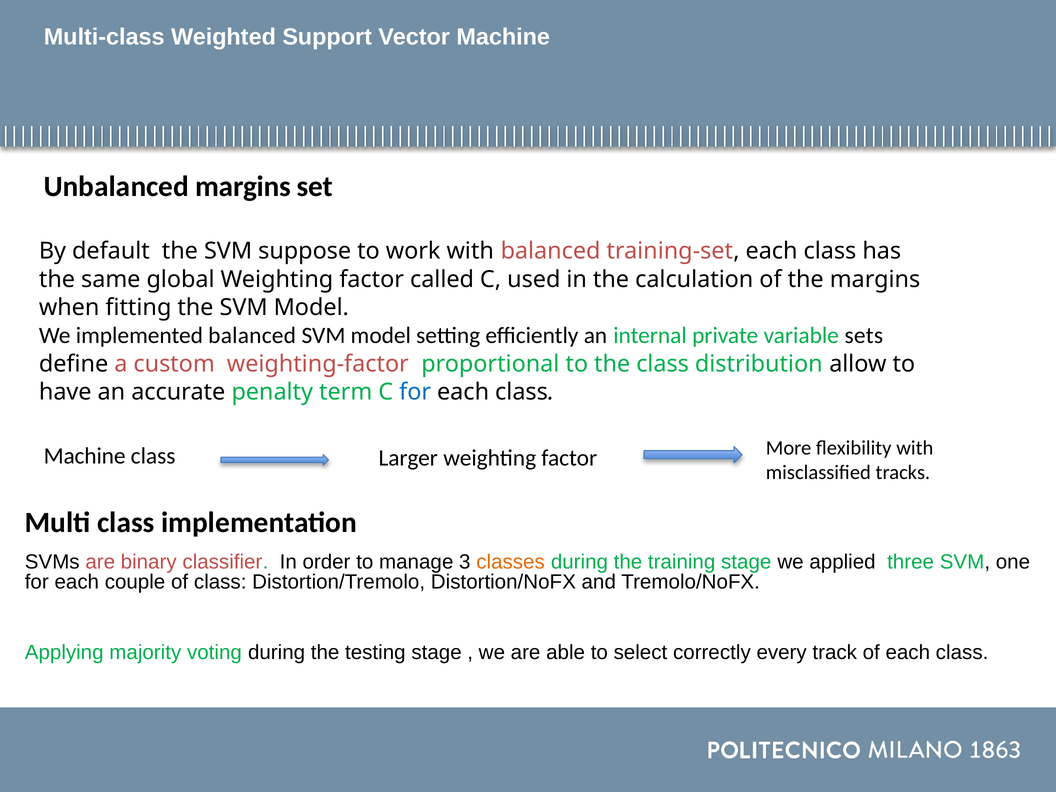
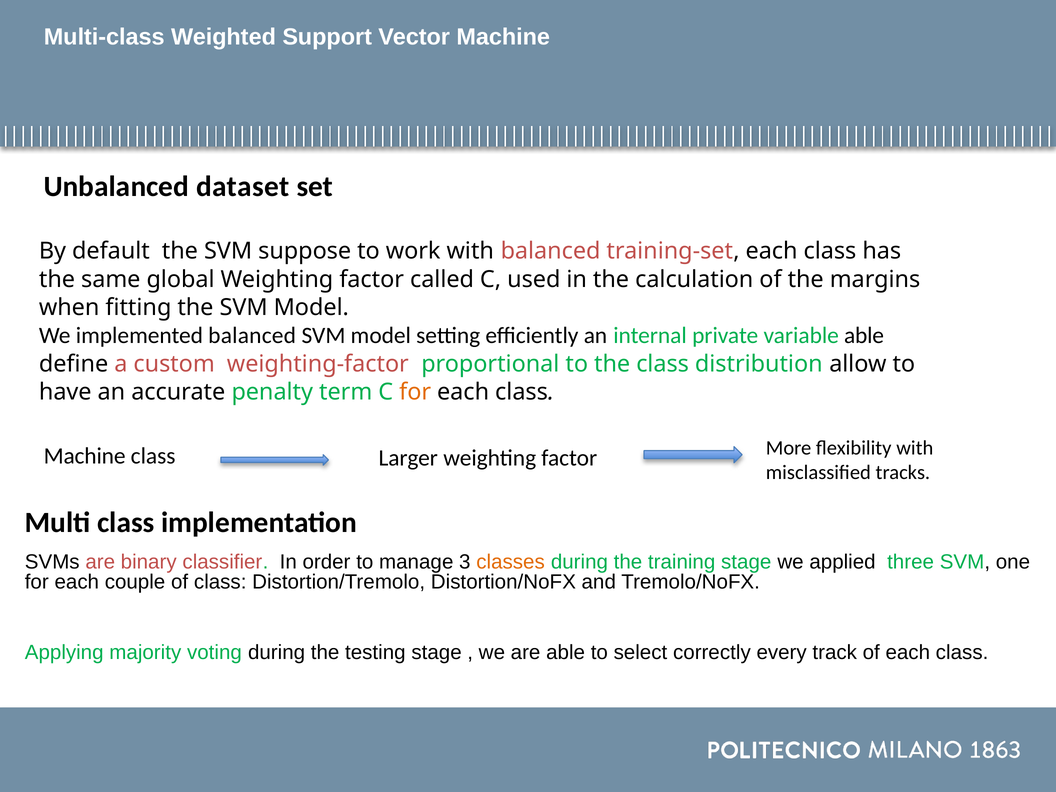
Unbalanced margins: margins -> dataset
variable sets: sets -> able
for at (415, 392) colour: blue -> orange
